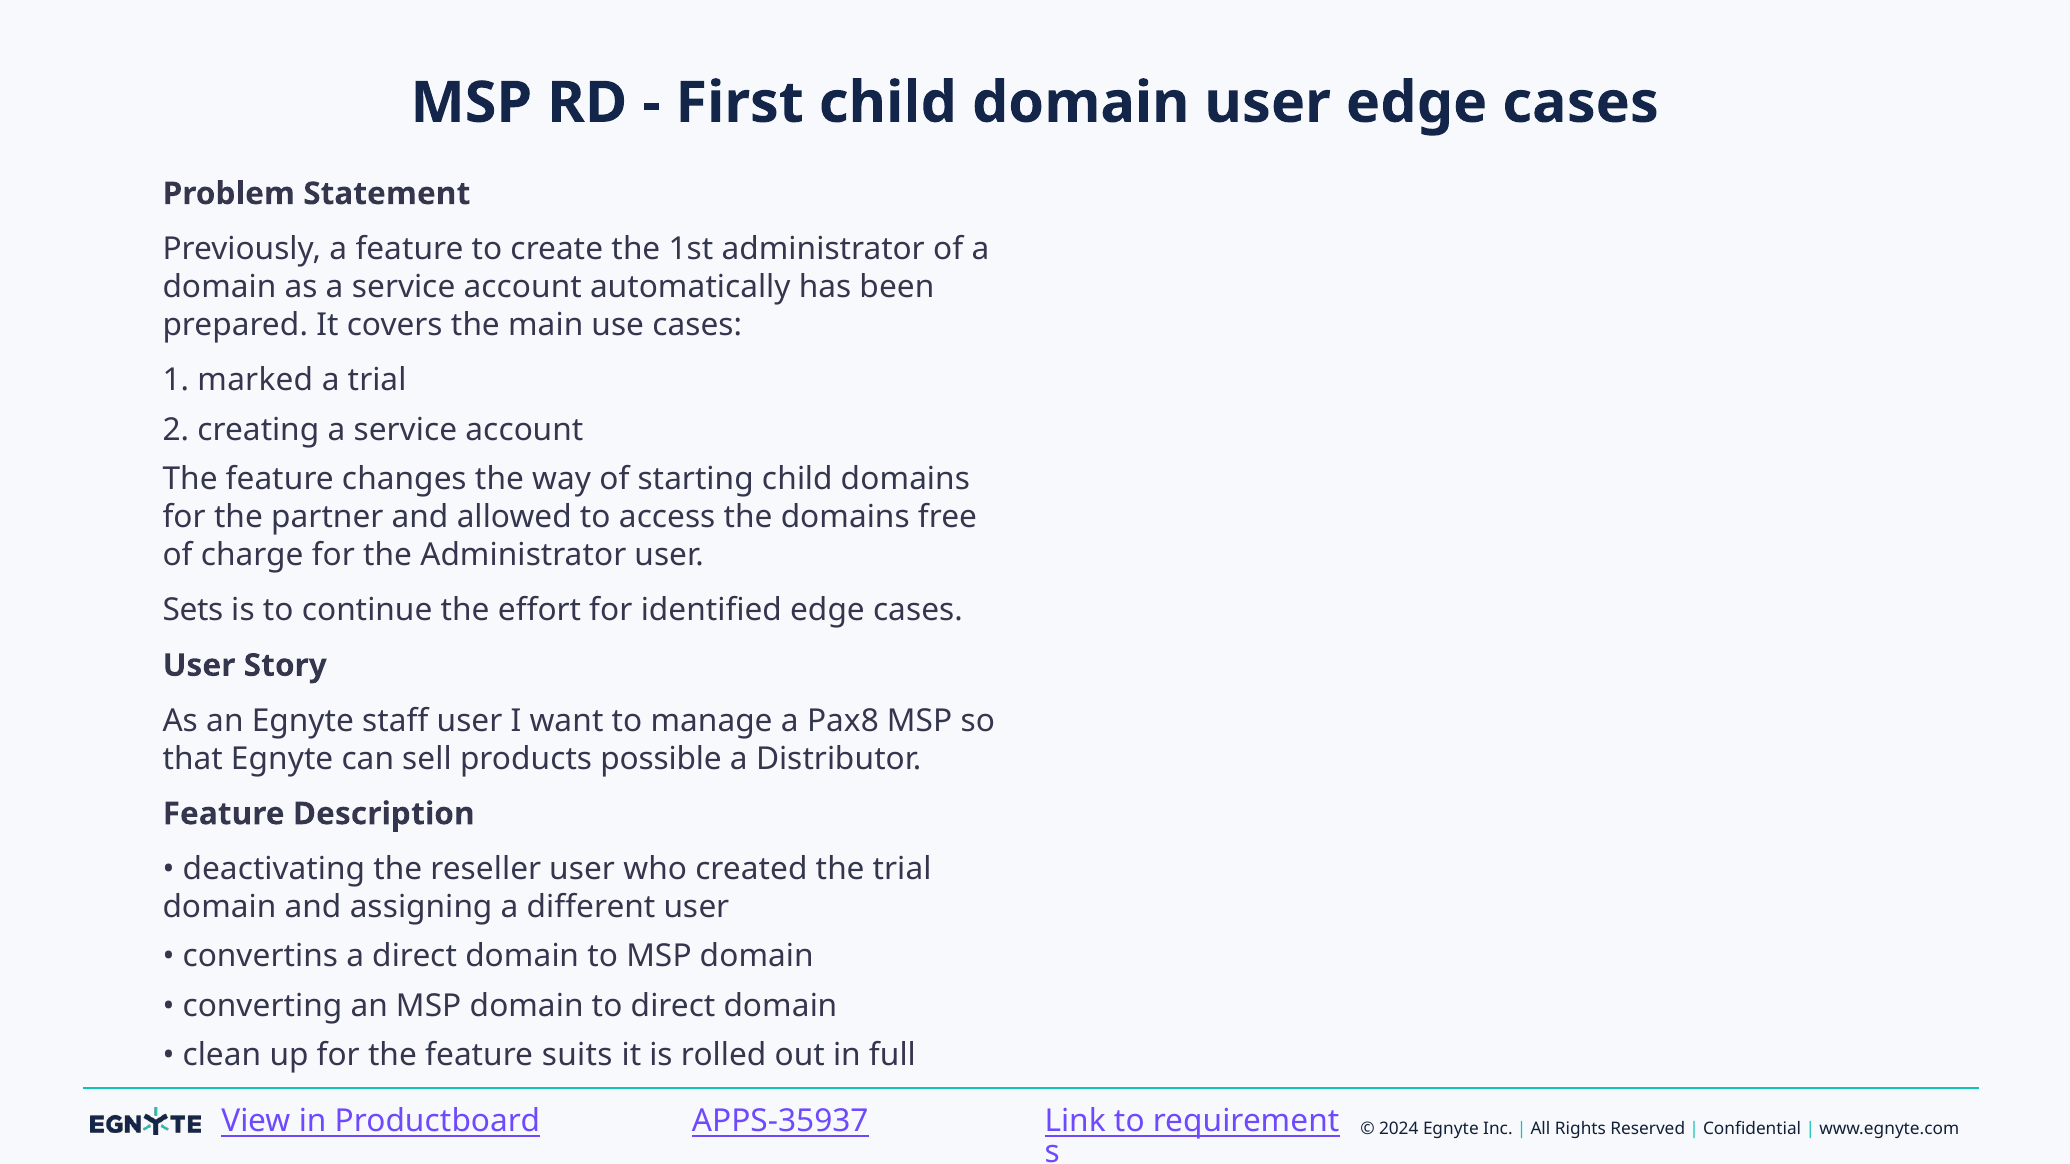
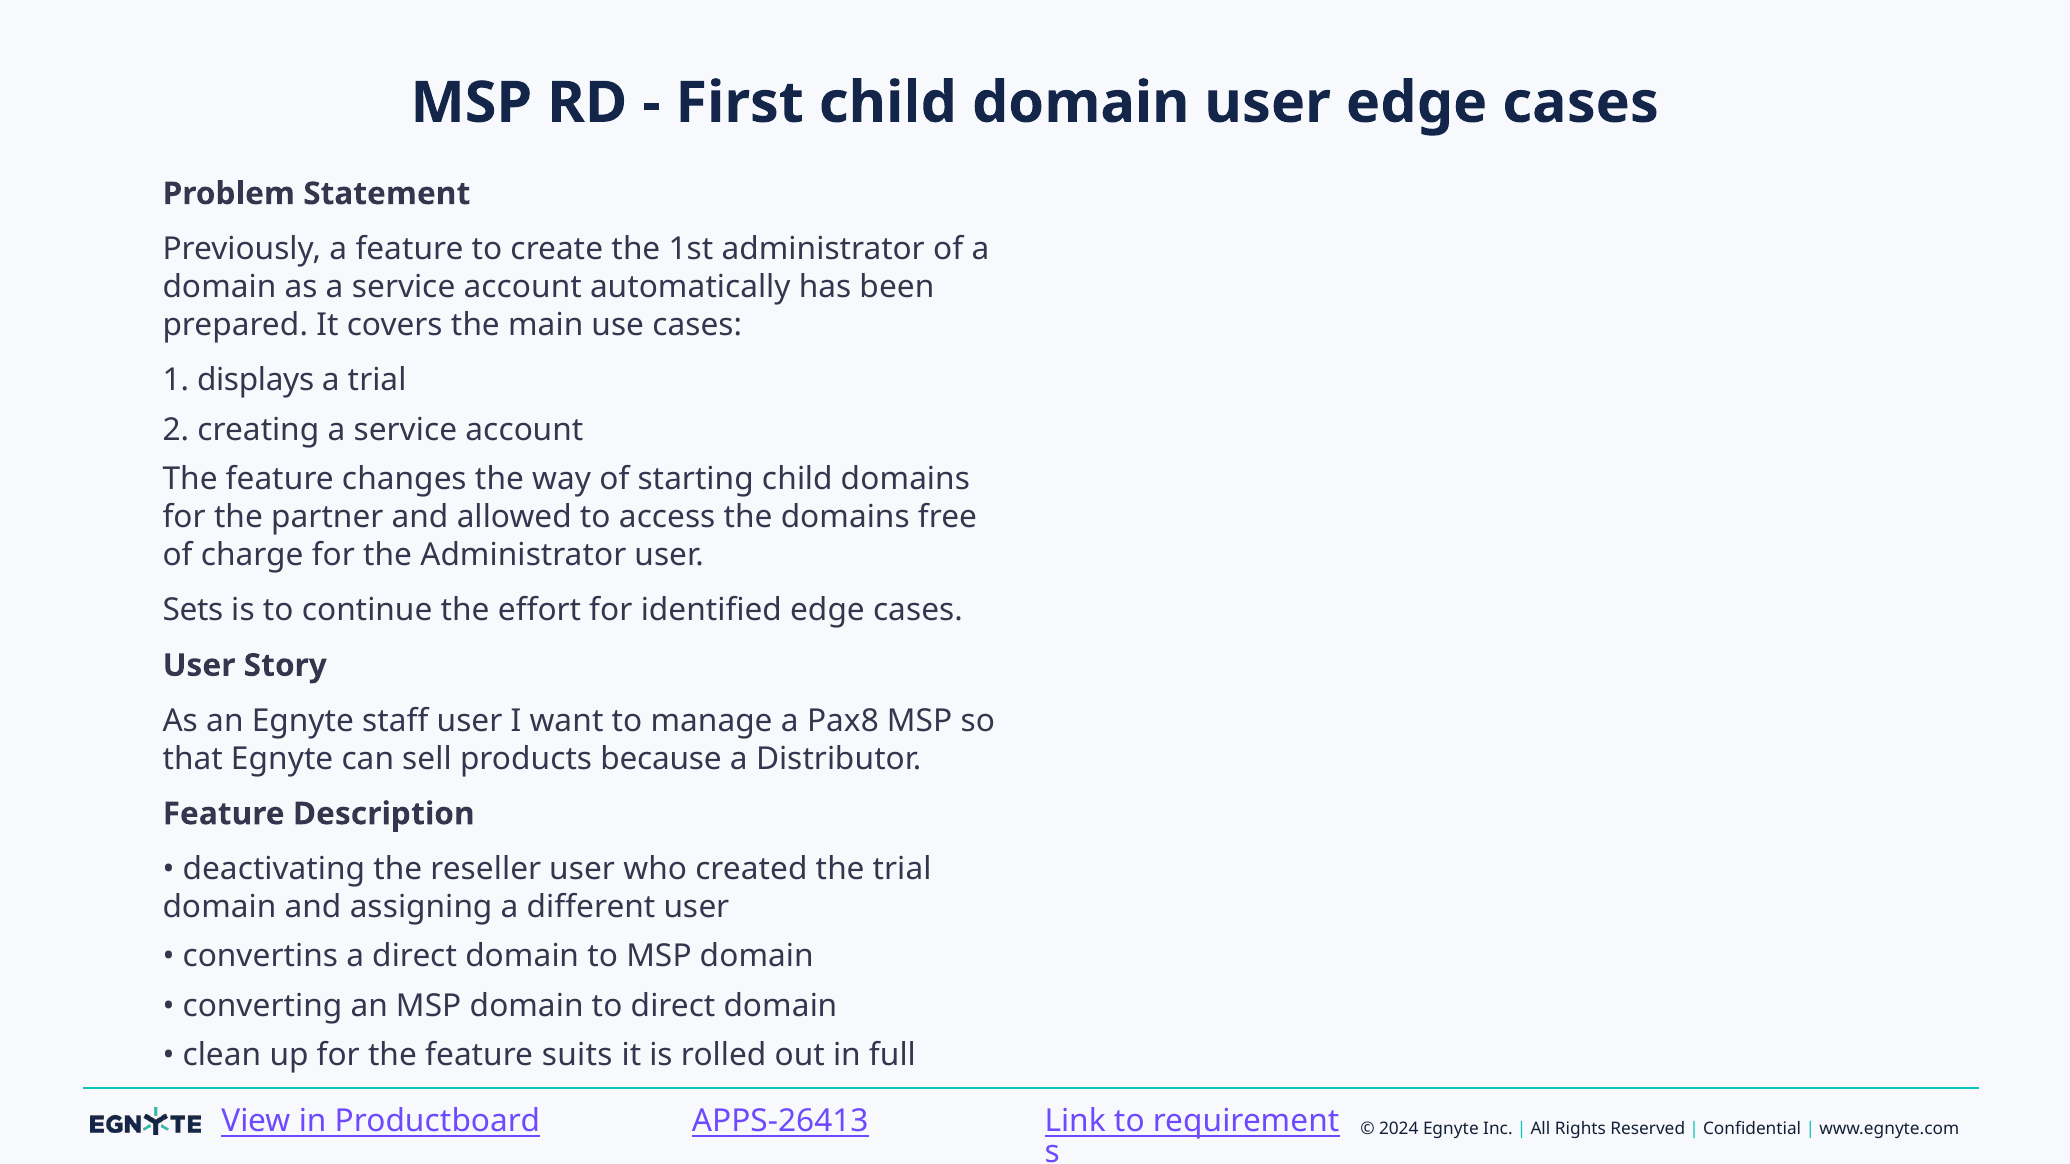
marked: marked -> displays
possible: possible -> because
APPS-35937: APPS-35937 -> APPS-26413
